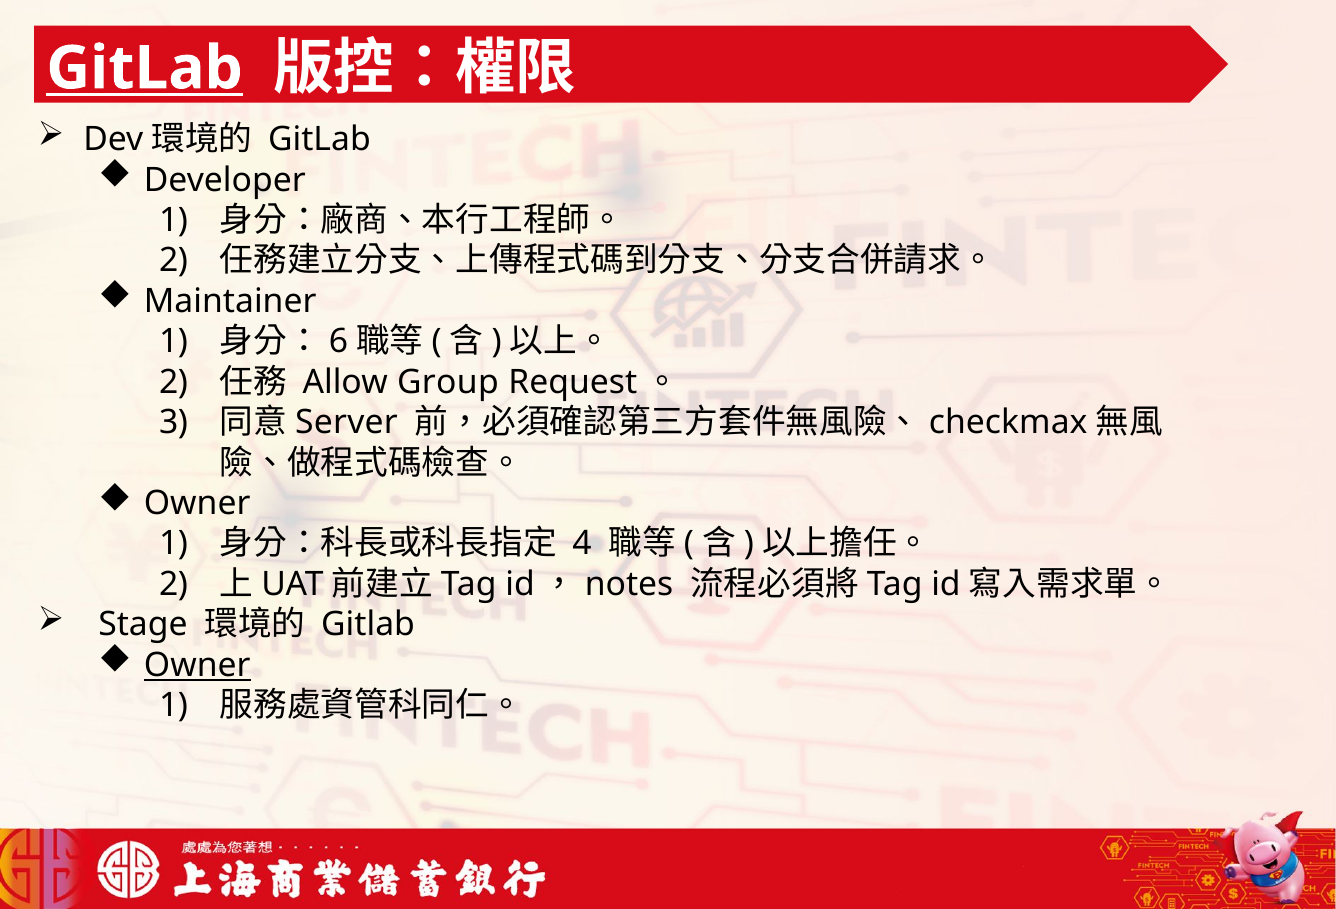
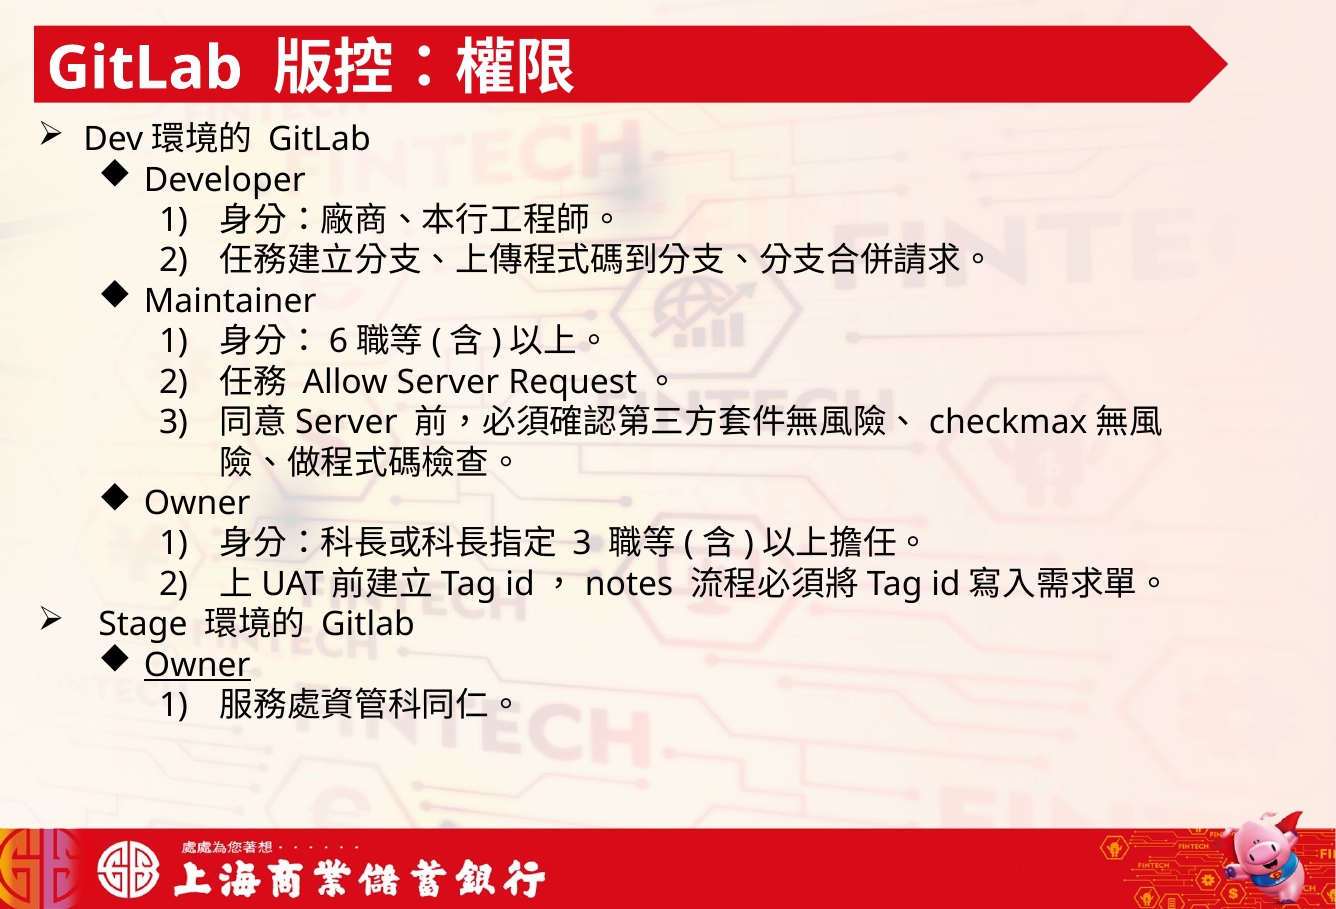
GitLab at (145, 68) underline: present -> none
Allow Group: Group -> Server
4 at (582, 544): 4 -> 3
